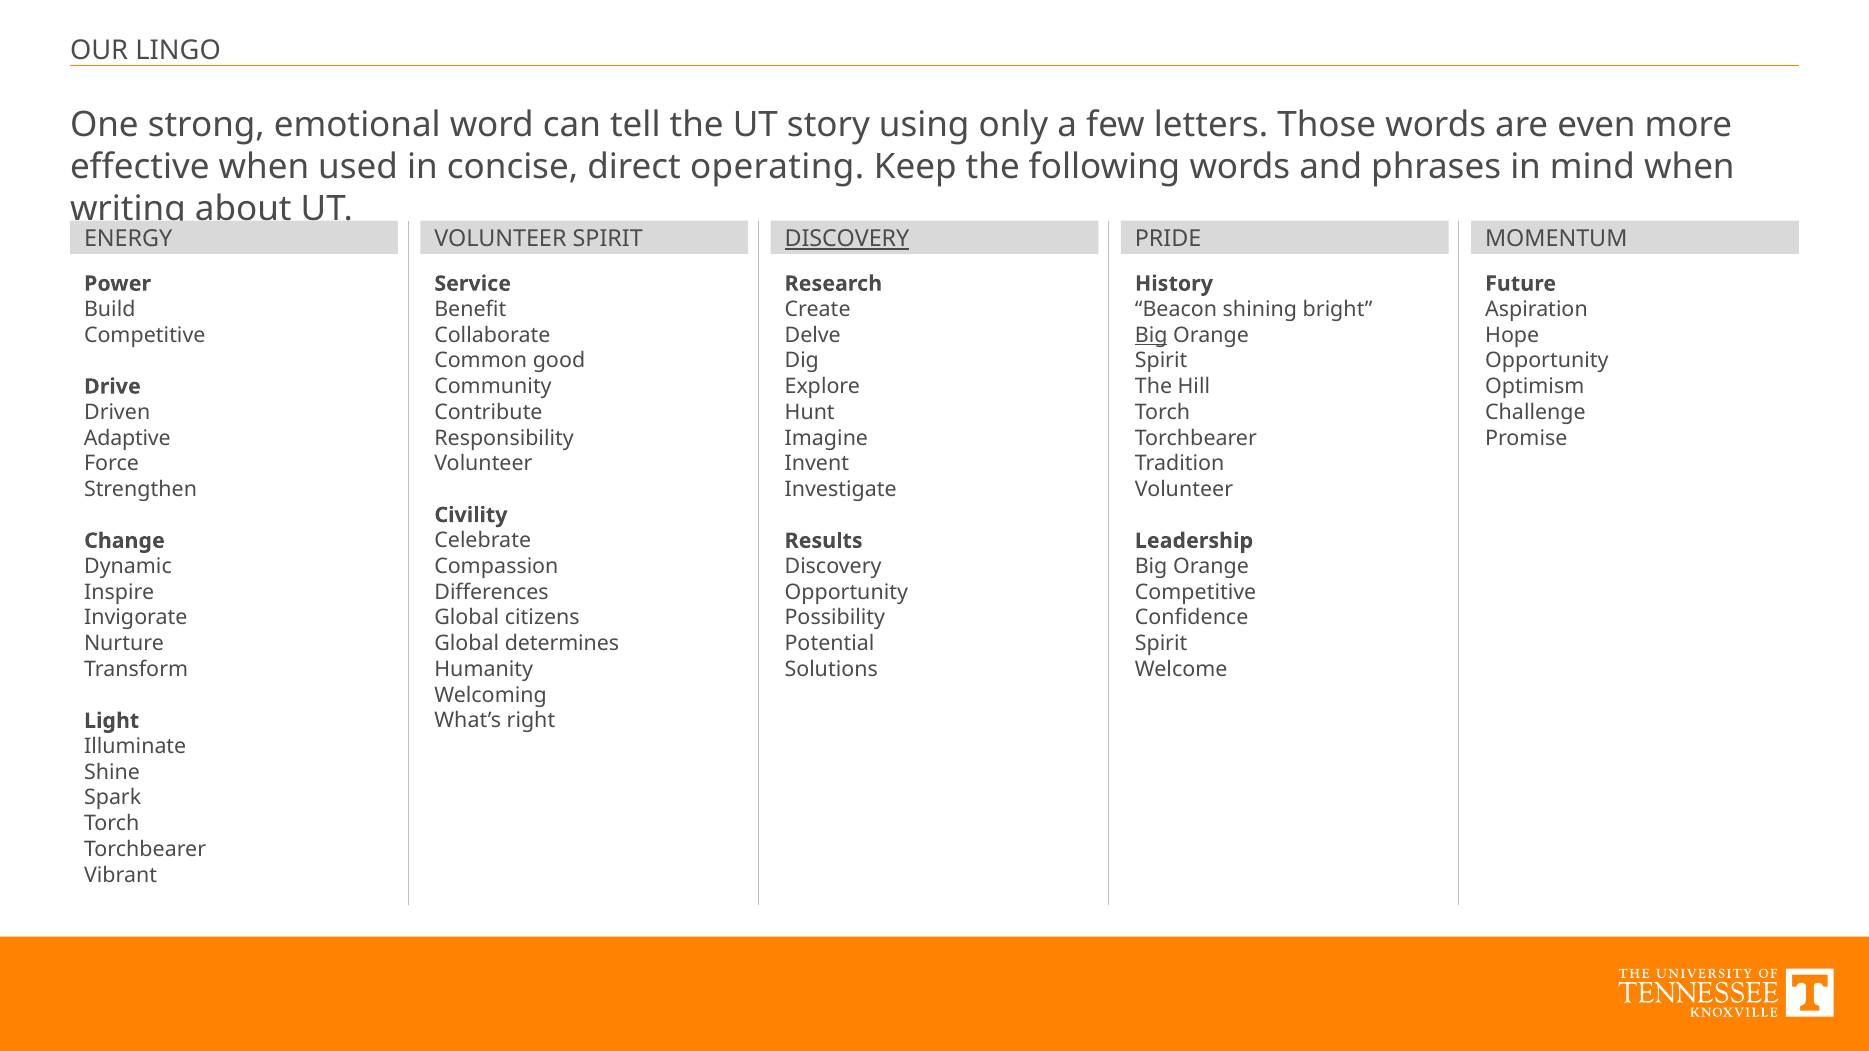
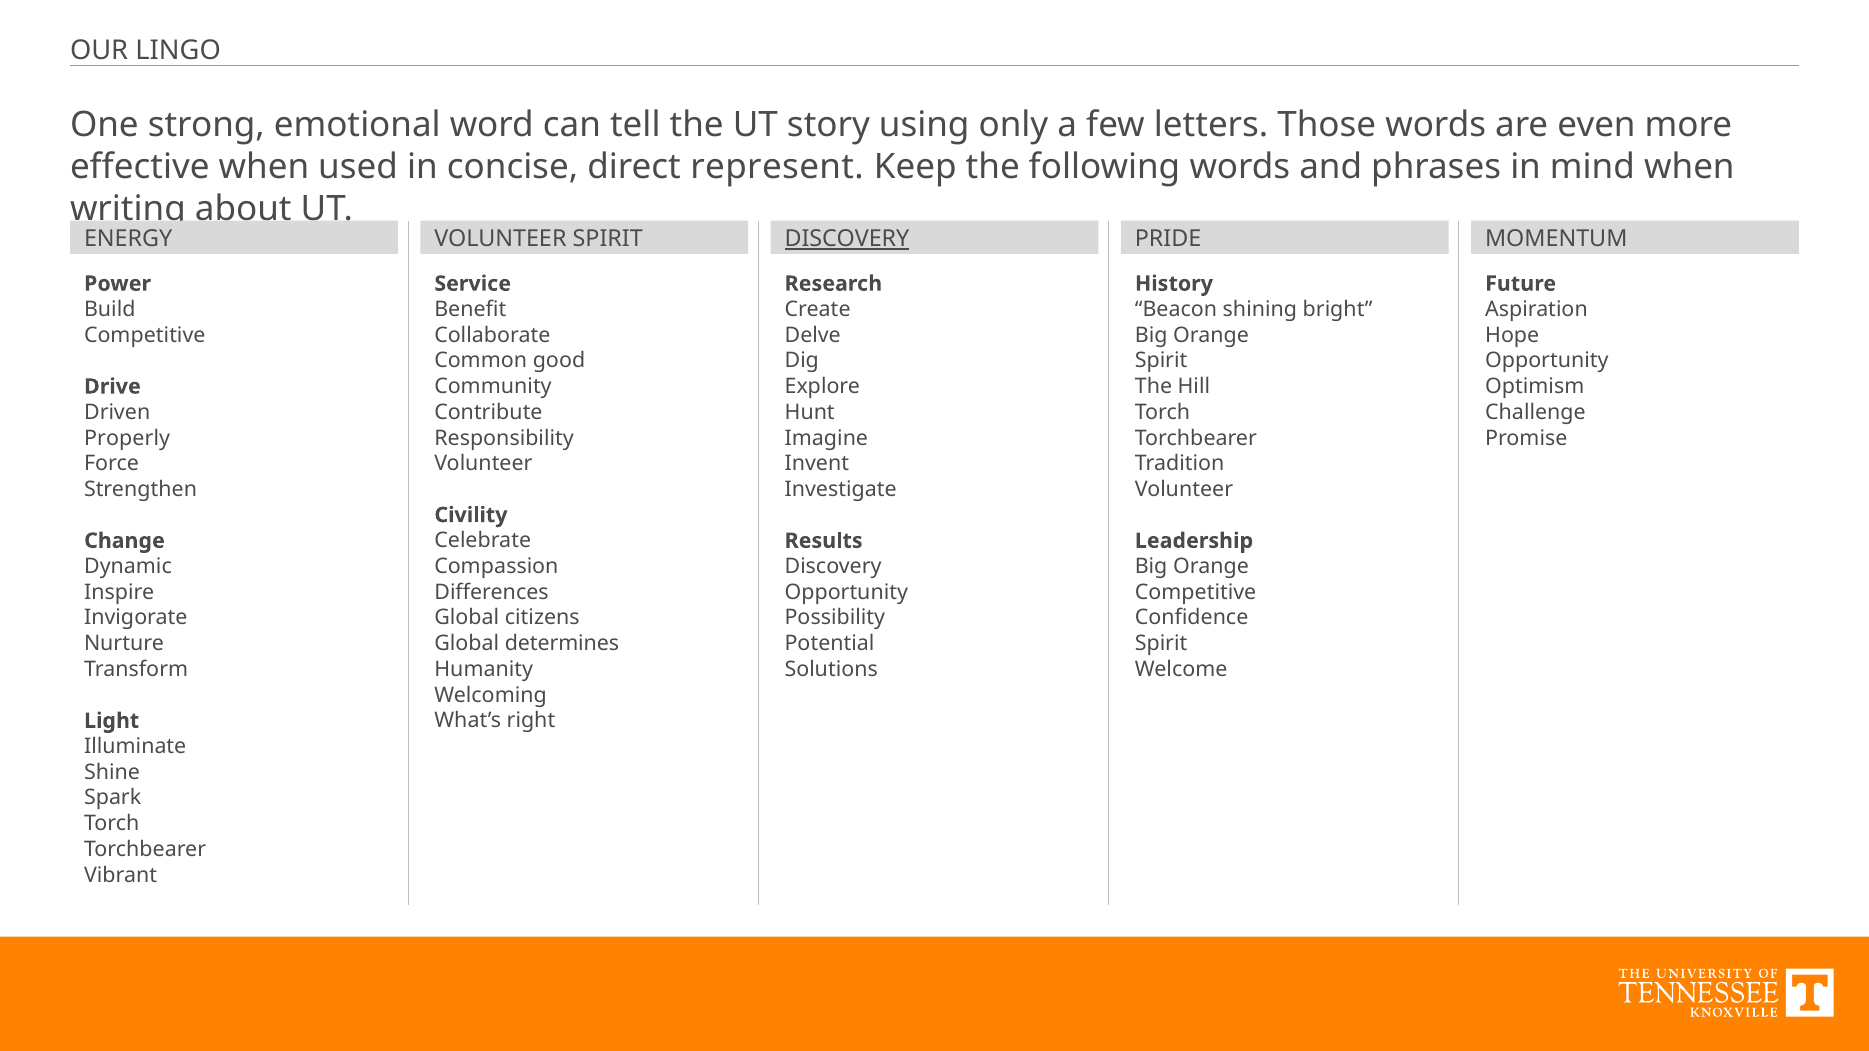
operating: operating -> represent
Big at (1151, 335) underline: present -> none
Adaptive: Adaptive -> Properly
